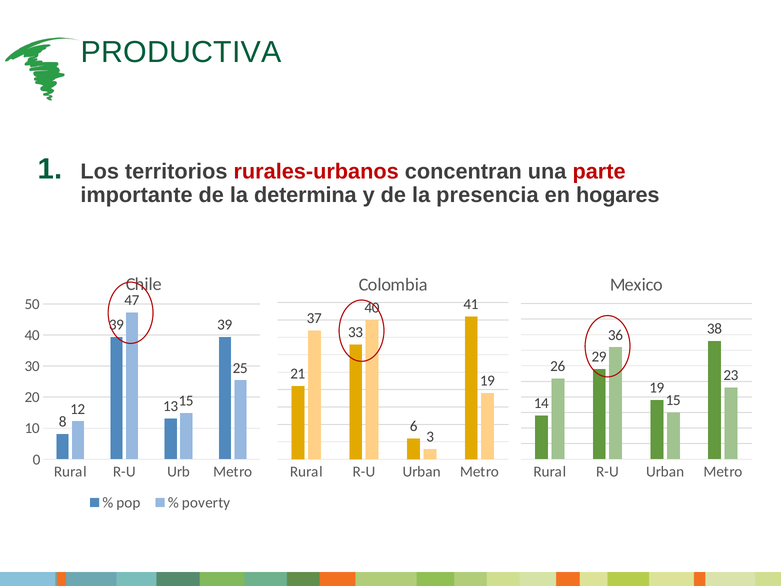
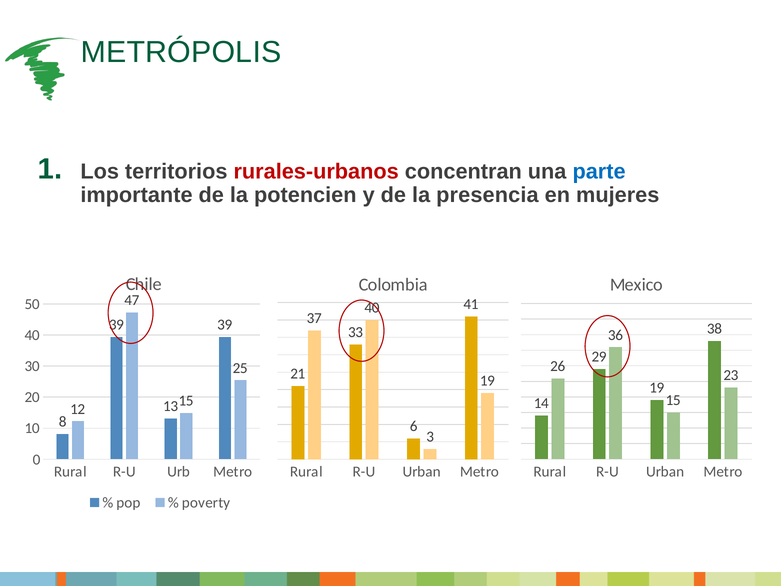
PRODUCTIVA: PRODUCTIVA -> METRÓPOLIS
parte colour: red -> blue
determina: determina -> potencien
hogares: hogares -> mujeres
